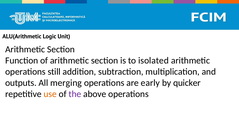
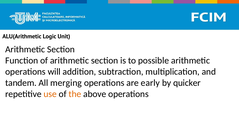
isolated: isolated -> possible
still: still -> will
outputs: outputs -> tandem
the colour: purple -> orange
